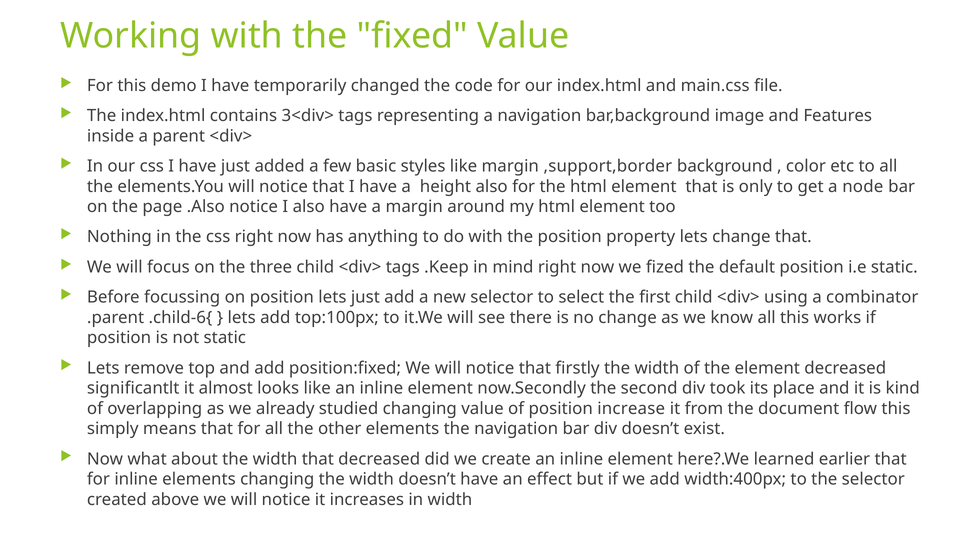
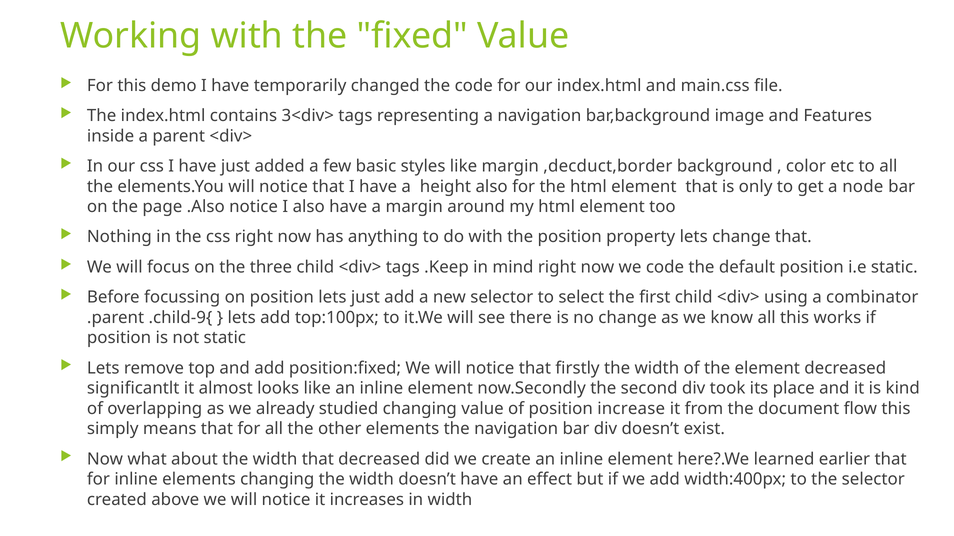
,support,border: ,support,border -> ,decduct,border
we fized: fized -> code
.child-6{: .child-6{ -> .child-9{
